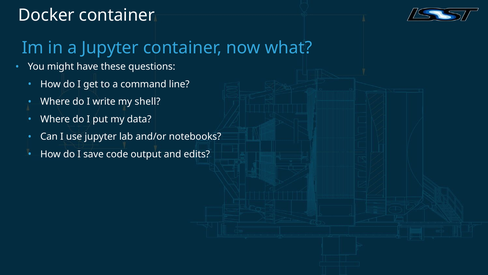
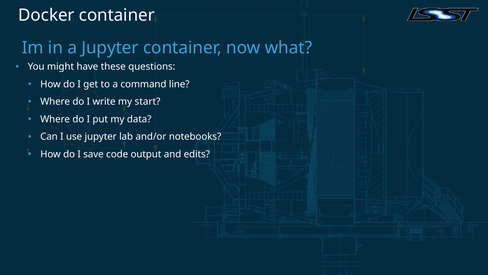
shell: shell -> start
